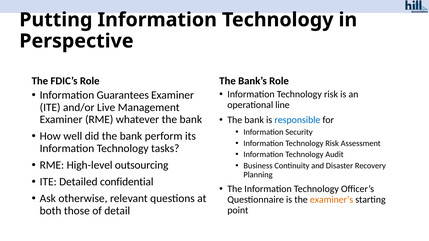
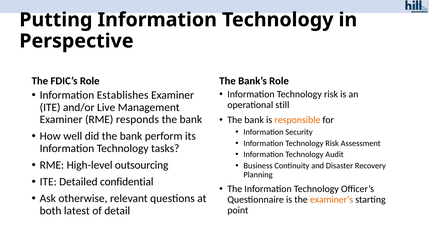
Guarantees: Guarantees -> Establishes
line: line -> still
whatever: whatever -> responds
responsible colour: blue -> orange
those: those -> latest
